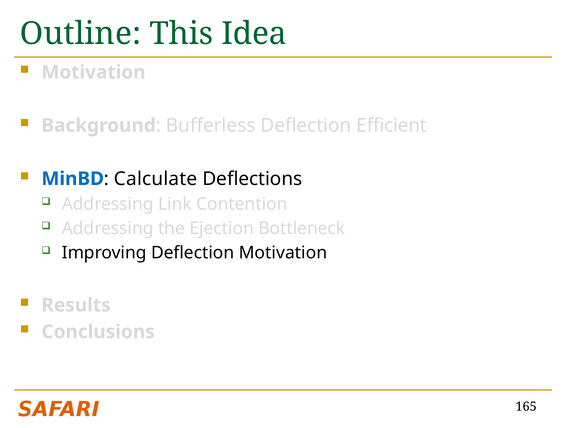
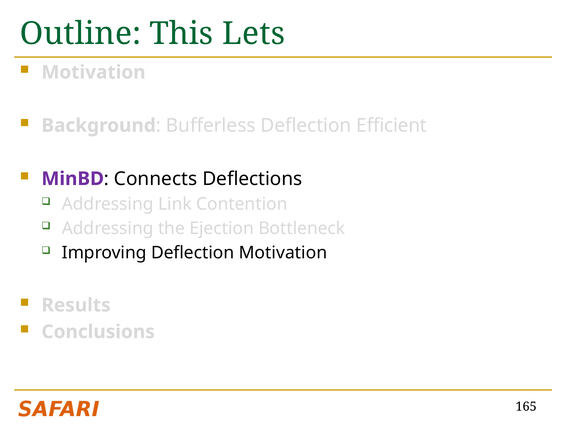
Idea: Idea -> Lets
MinBD colour: blue -> purple
Calculate: Calculate -> Connects
